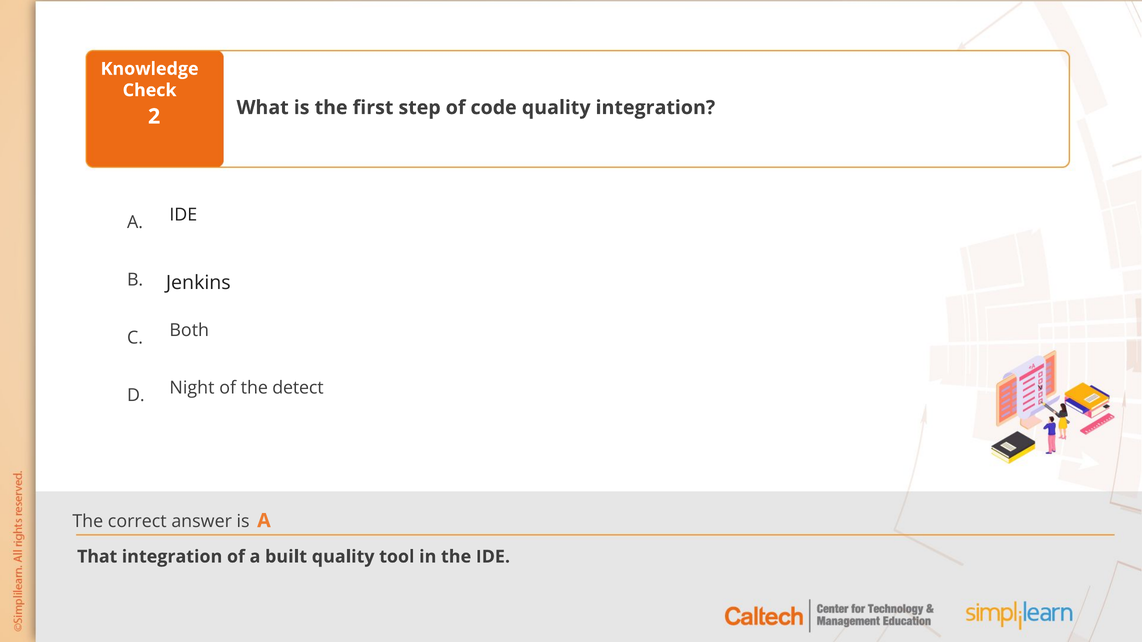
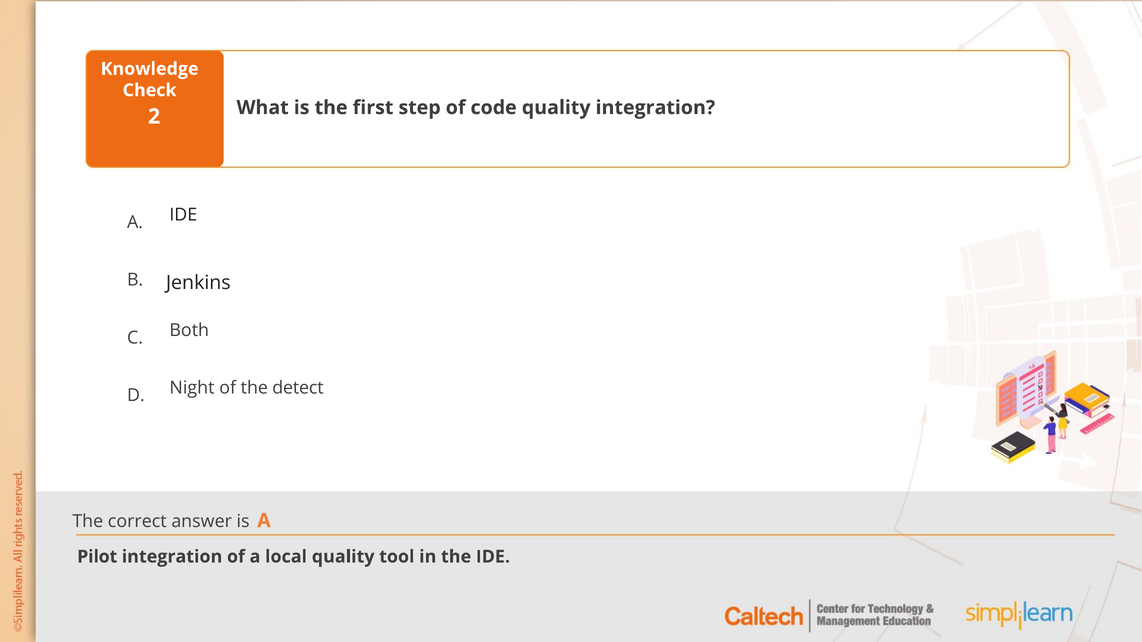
That: That -> Pilot
built: built -> local
